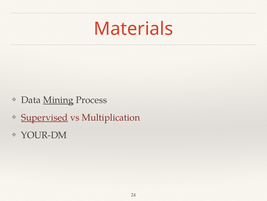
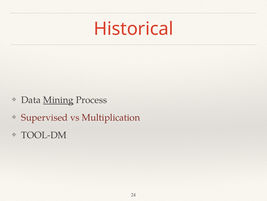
Materials: Materials -> Historical
Supervised underline: present -> none
YOUR-DM: YOUR-DM -> TOOL-DM
